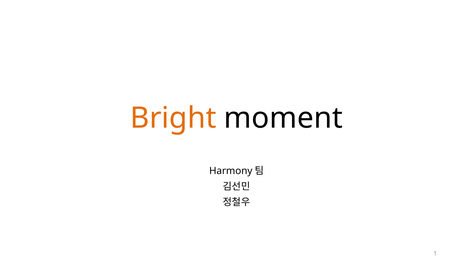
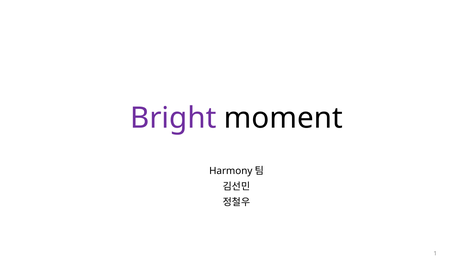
Bright colour: orange -> purple
